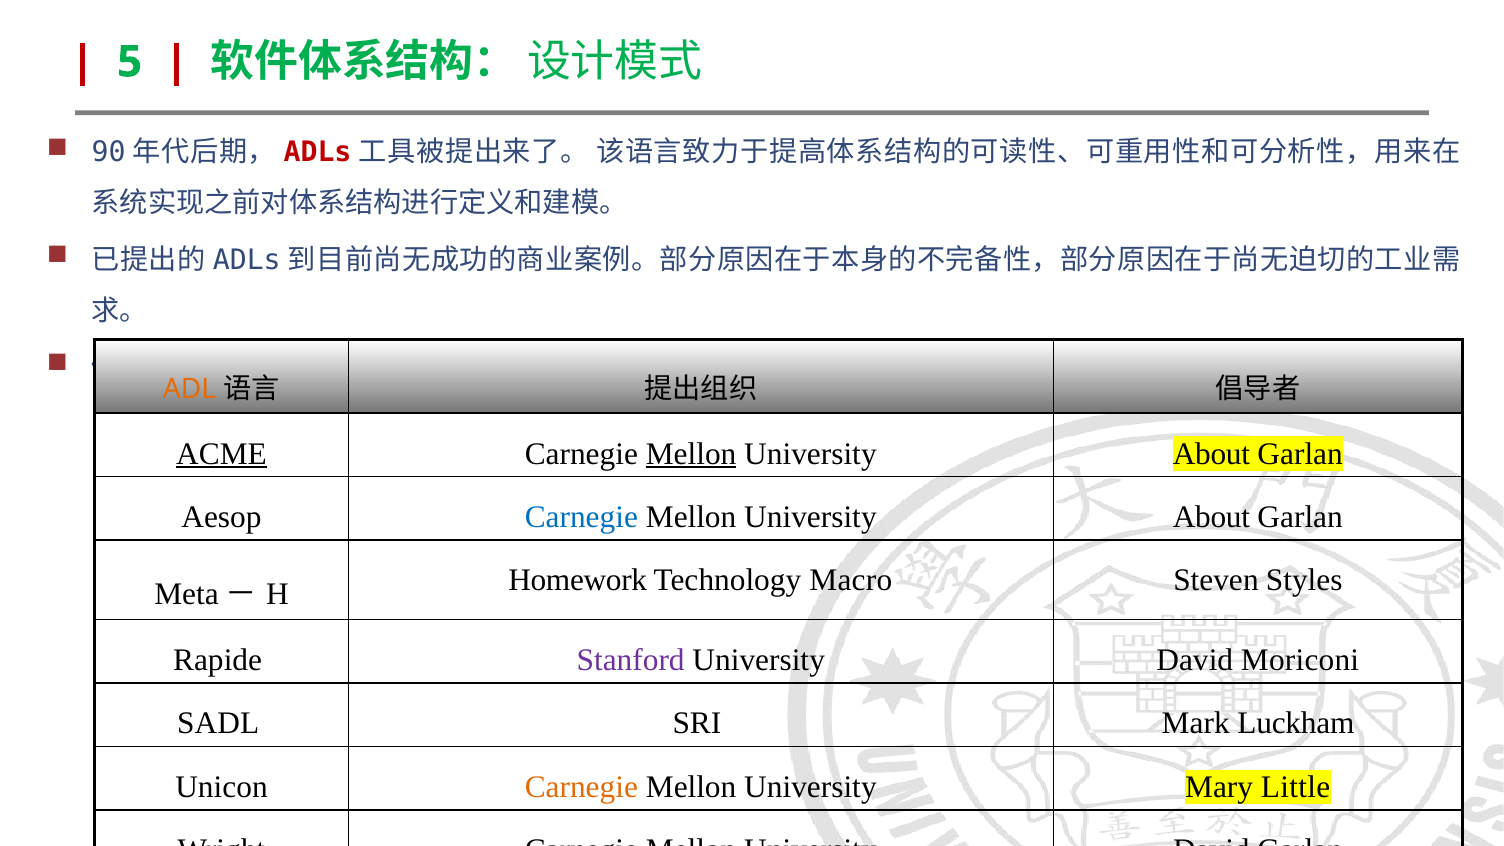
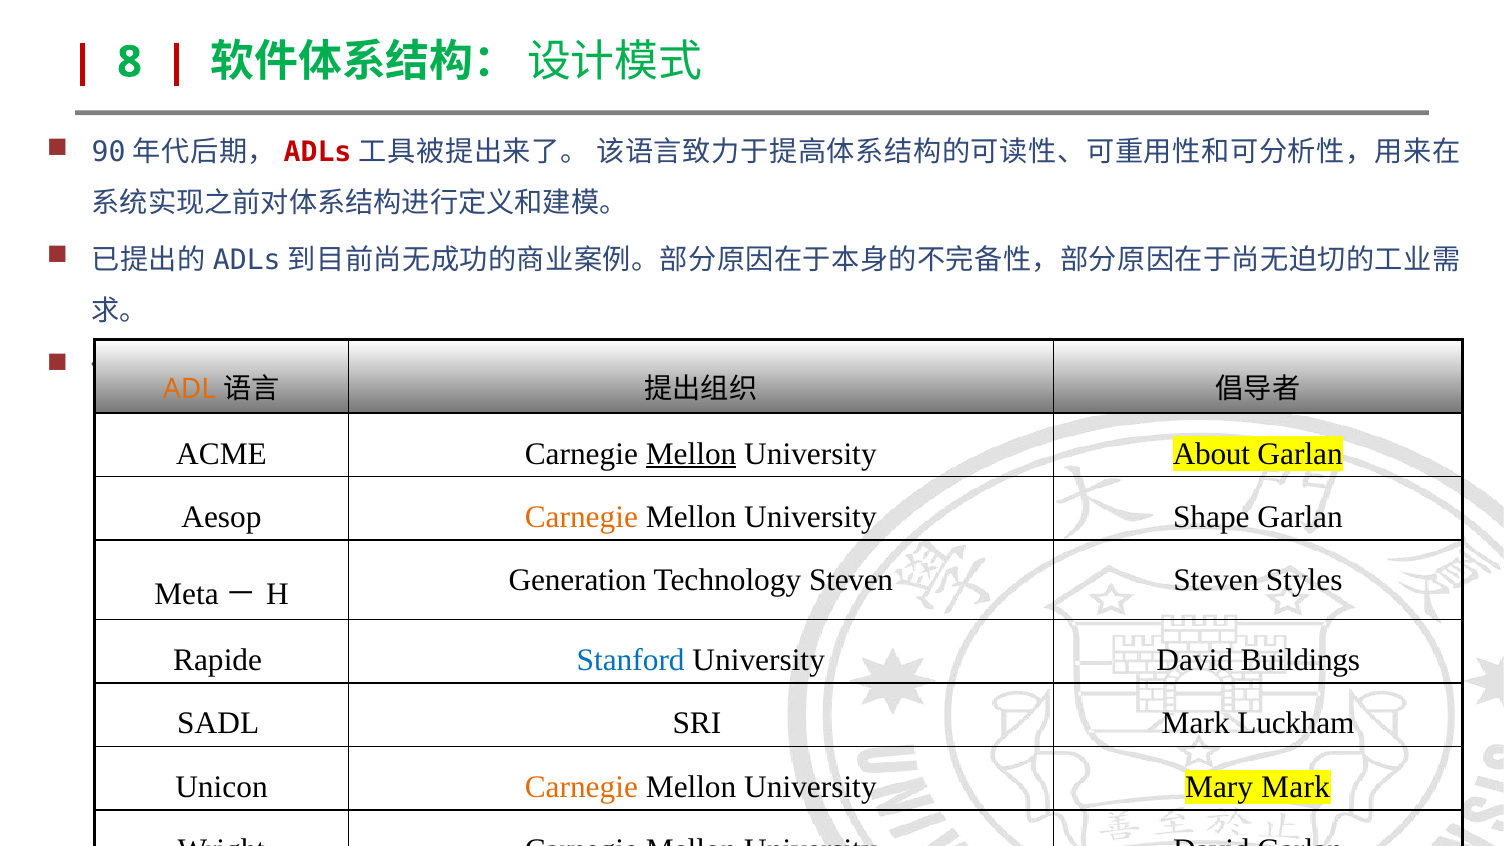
5: 5 -> 8
ACME underline: present -> none
Carnegie at (581, 517) colour: blue -> orange
About at (1211, 517): About -> Shape
Homework: Homework -> Generation
Technology Macro: Macro -> Steven
Stanford colour: purple -> blue
Moriconi: Moriconi -> Buildings
Mary Little: Little -> Mark
